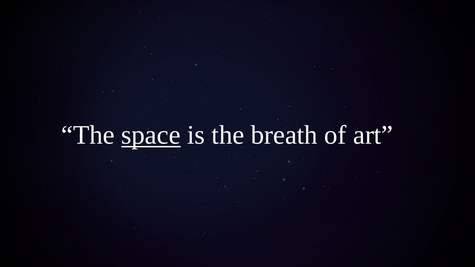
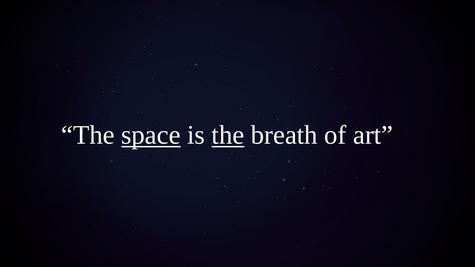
the at (228, 135) underline: none -> present
